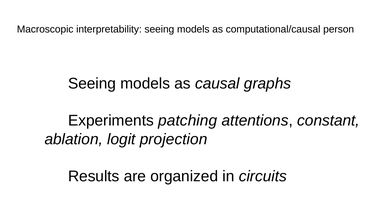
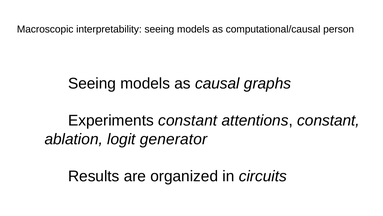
Experiments patching: patching -> constant
projection: projection -> generator
